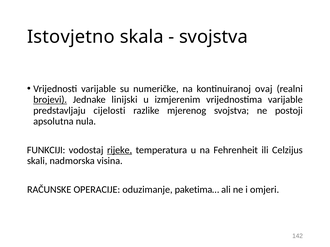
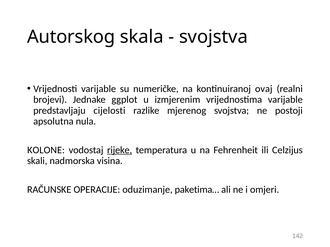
Istovjetno: Istovjetno -> Autorskog
brojevi underline: present -> none
linijski: linijski -> ggplot
FUNKCIJI: FUNKCIJI -> KOLONE
